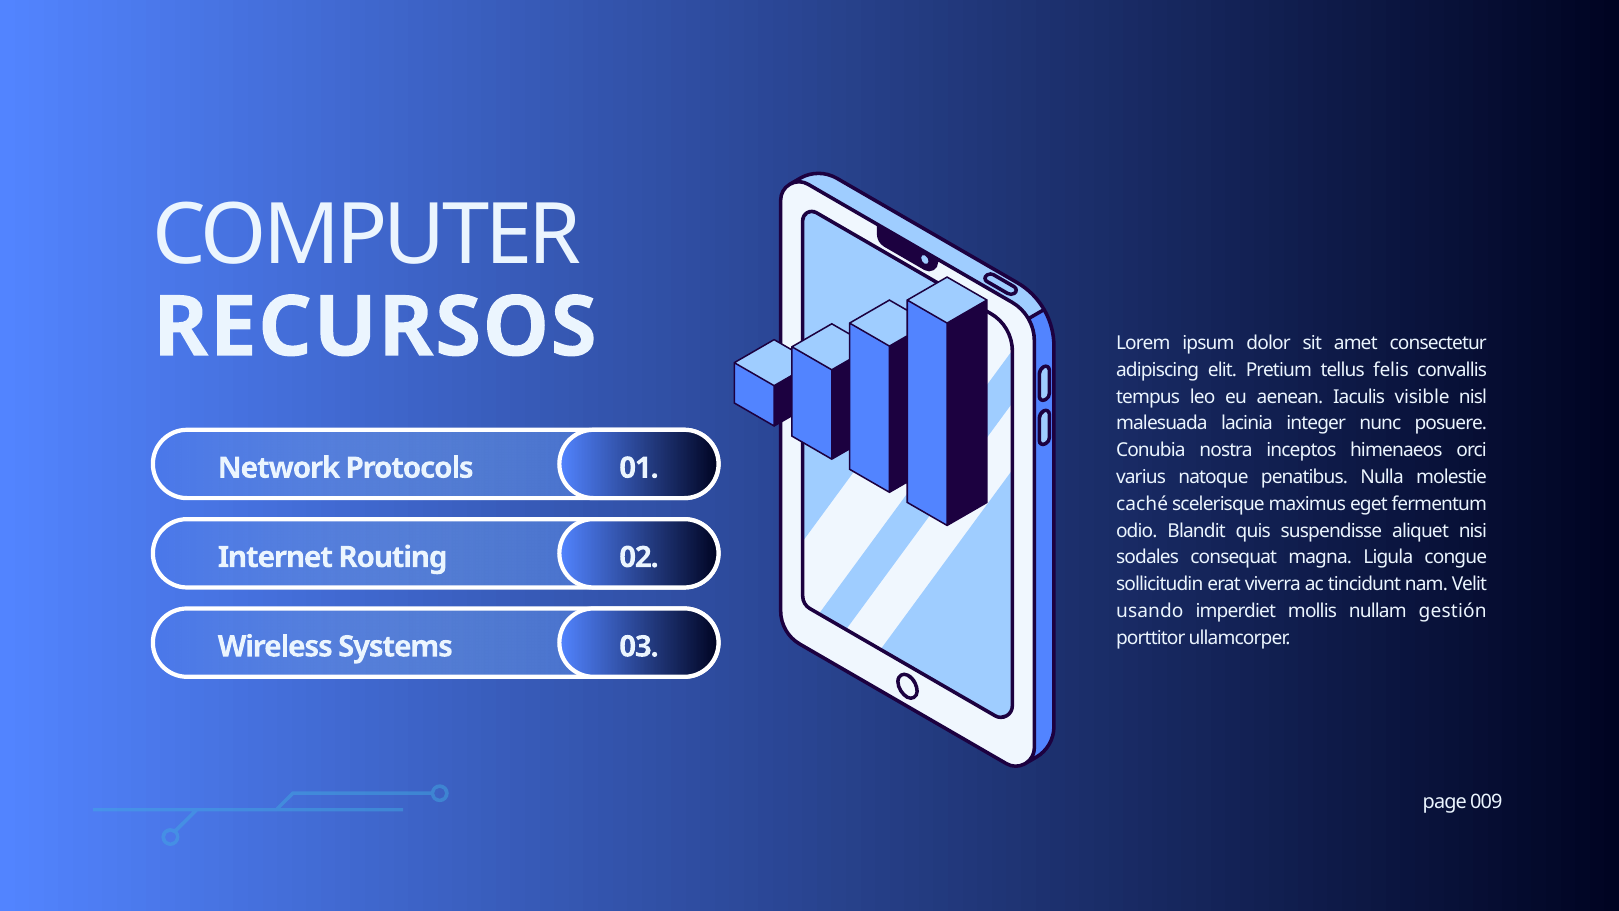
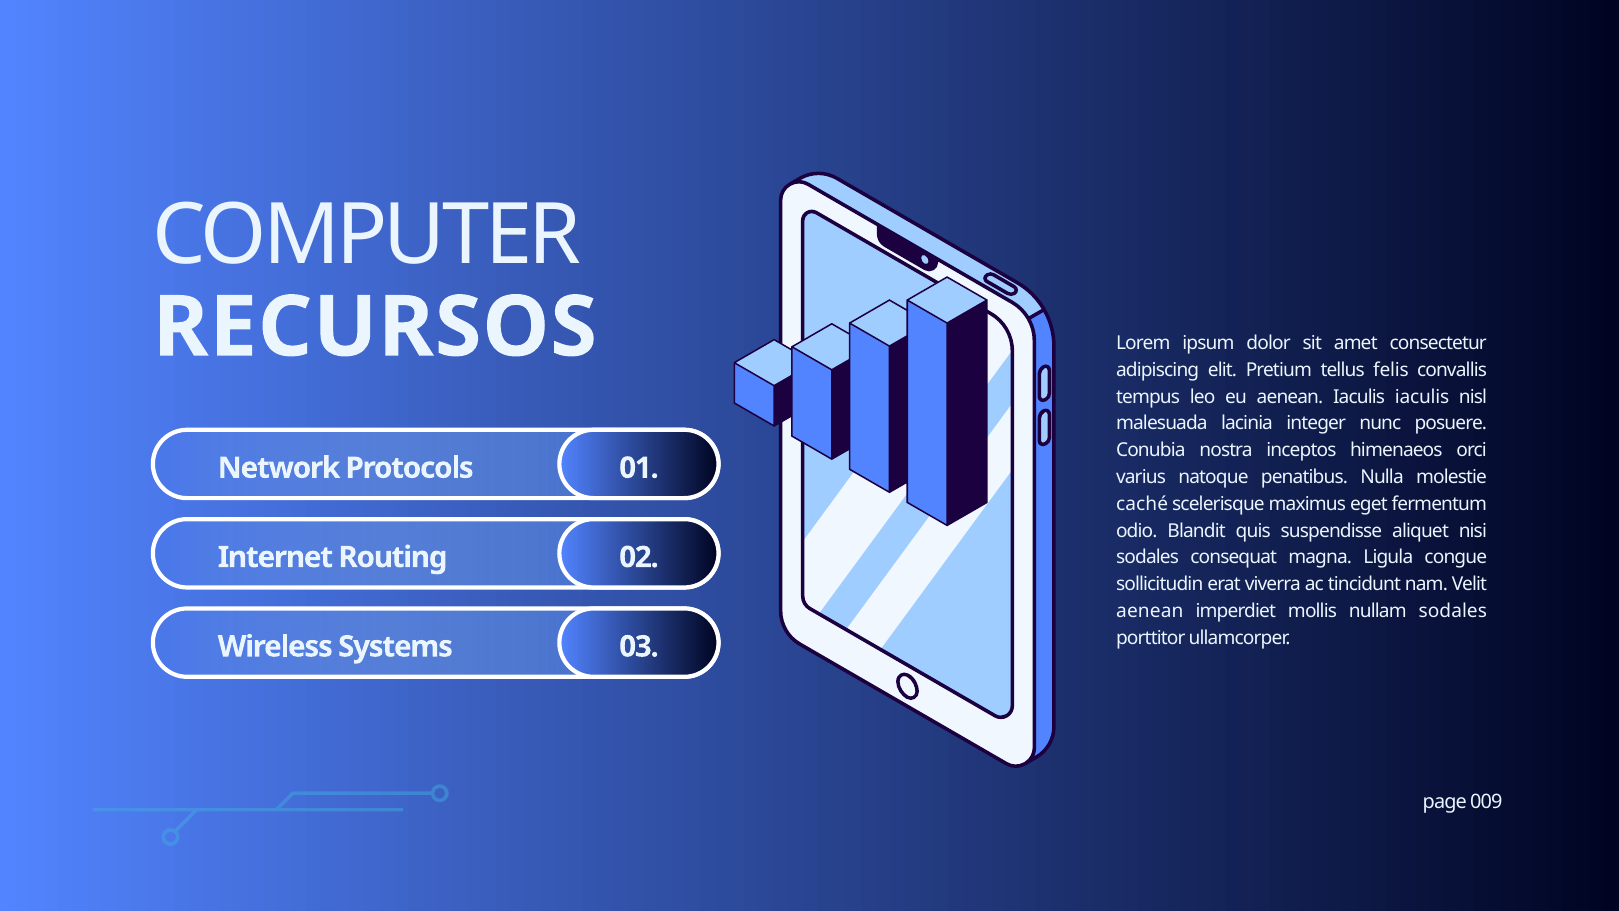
Iaculis visible: visible -> iaculis
usando at (1150, 611): usando -> aenean
nullam gestión: gestión -> sodales
